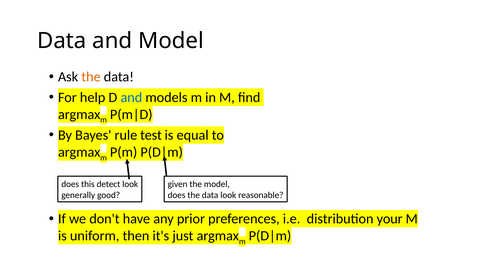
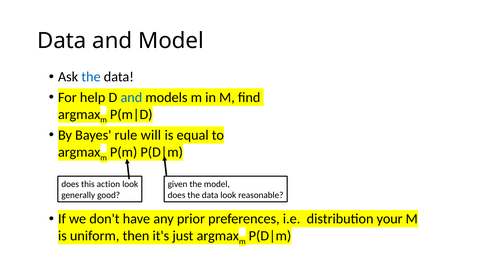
the at (91, 77) colour: orange -> blue
test: test -> will
detect: detect -> action
